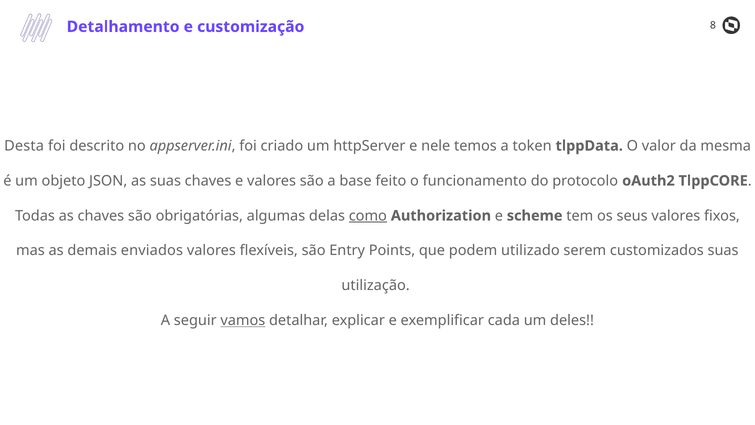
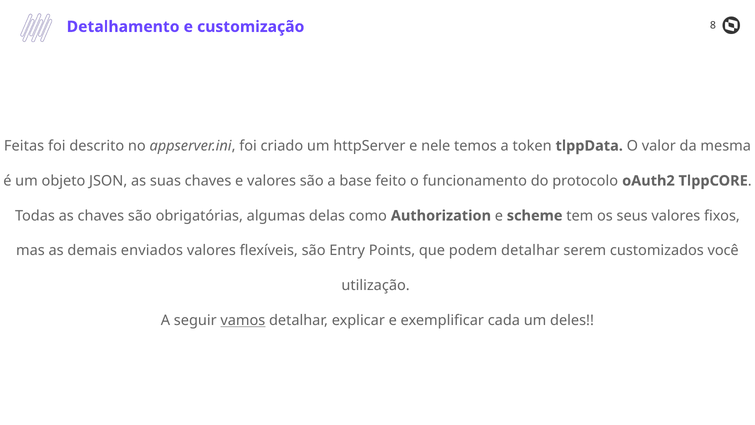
Desta: Desta -> Feitas
como underline: present -> none
podem utilizado: utilizado -> detalhar
customizados suas: suas -> você
